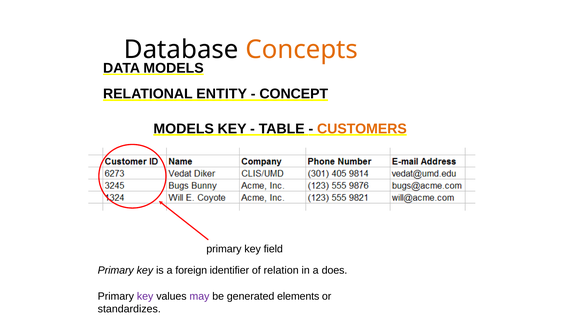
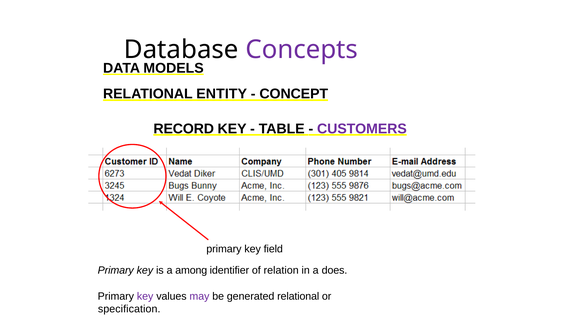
Concepts colour: orange -> purple
MODELS at (184, 129): MODELS -> RECORD
CUSTOMERS colour: orange -> purple
foreign: foreign -> among
generated elements: elements -> relational
standardizes: standardizes -> specification
